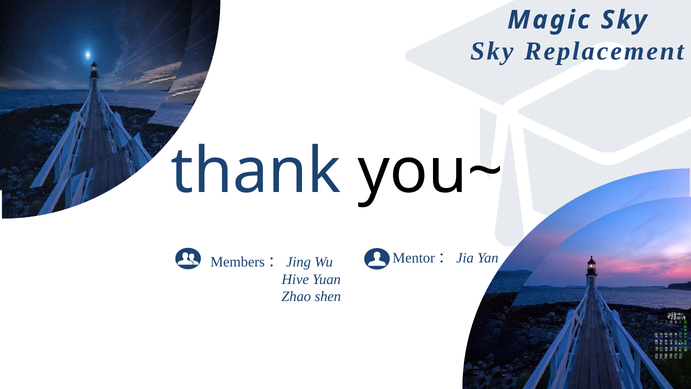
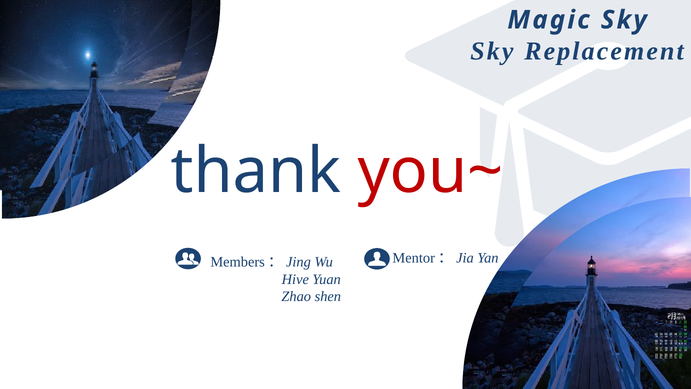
you~ colour: black -> red
